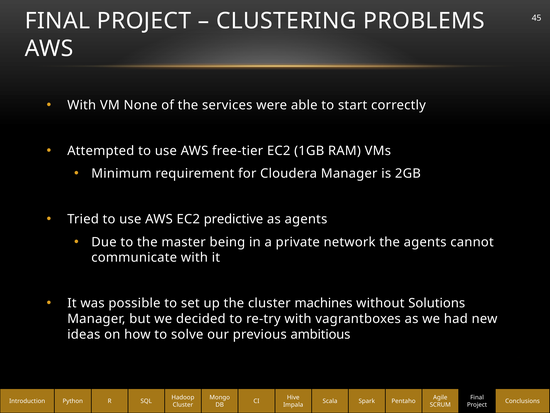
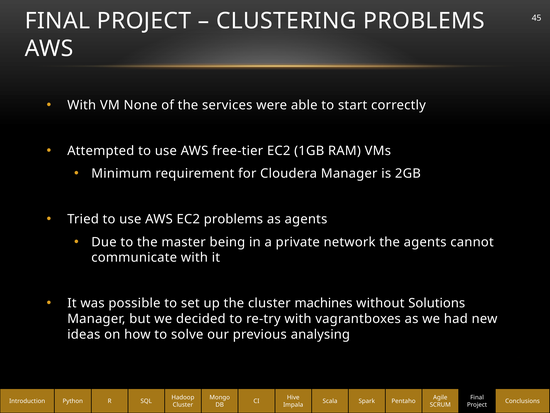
EC2 predictive: predictive -> problems
ambitious: ambitious -> analysing
